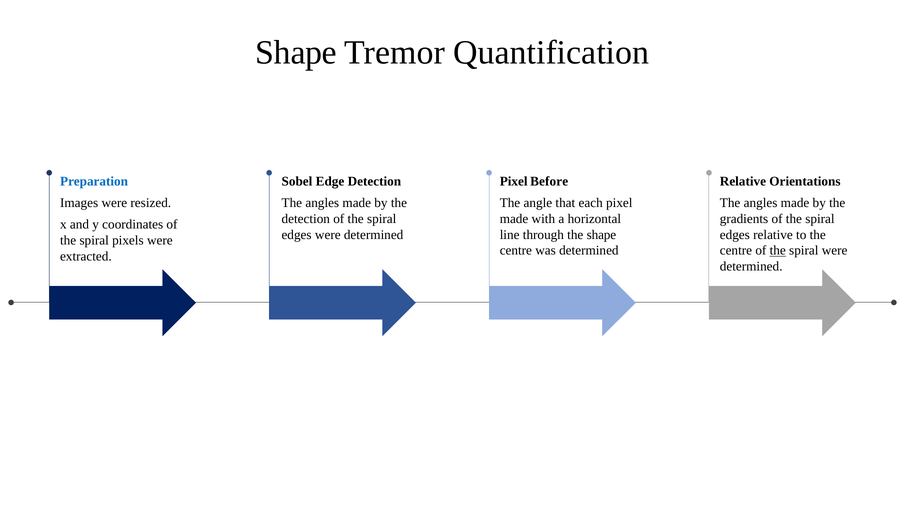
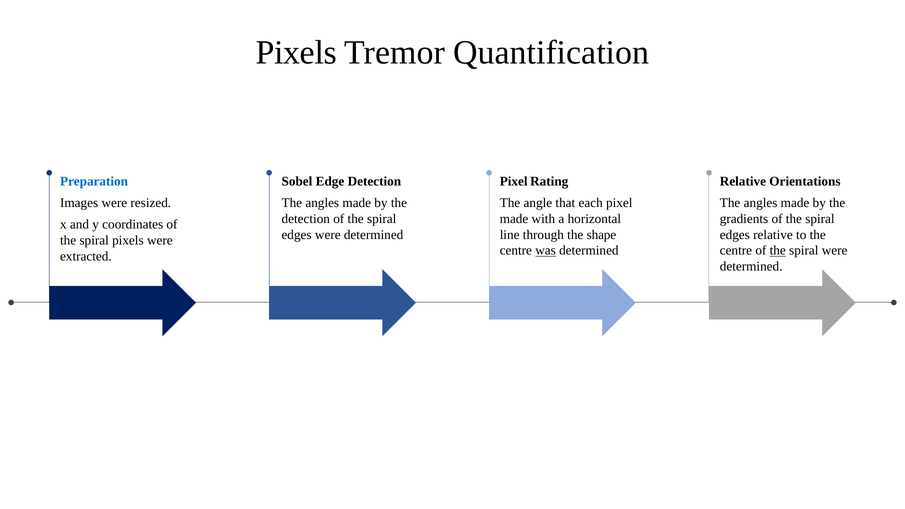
Shape at (296, 53): Shape -> Pixels
Before: Before -> Rating
was underline: none -> present
